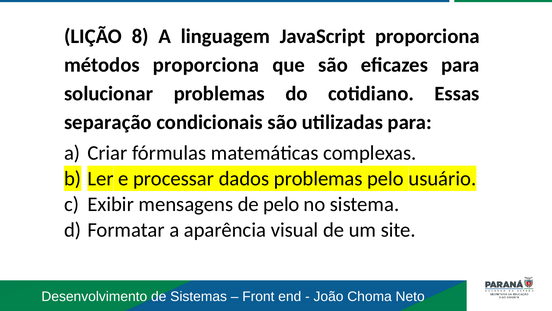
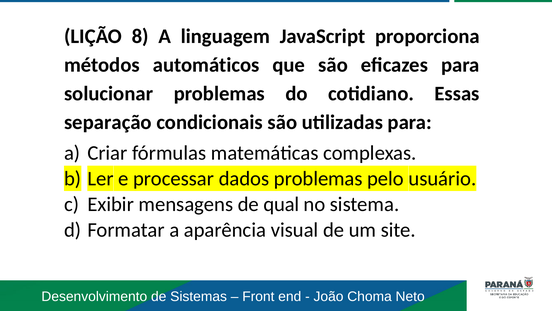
métodos proporciona: proporciona -> automáticos
de pelo: pelo -> qual
